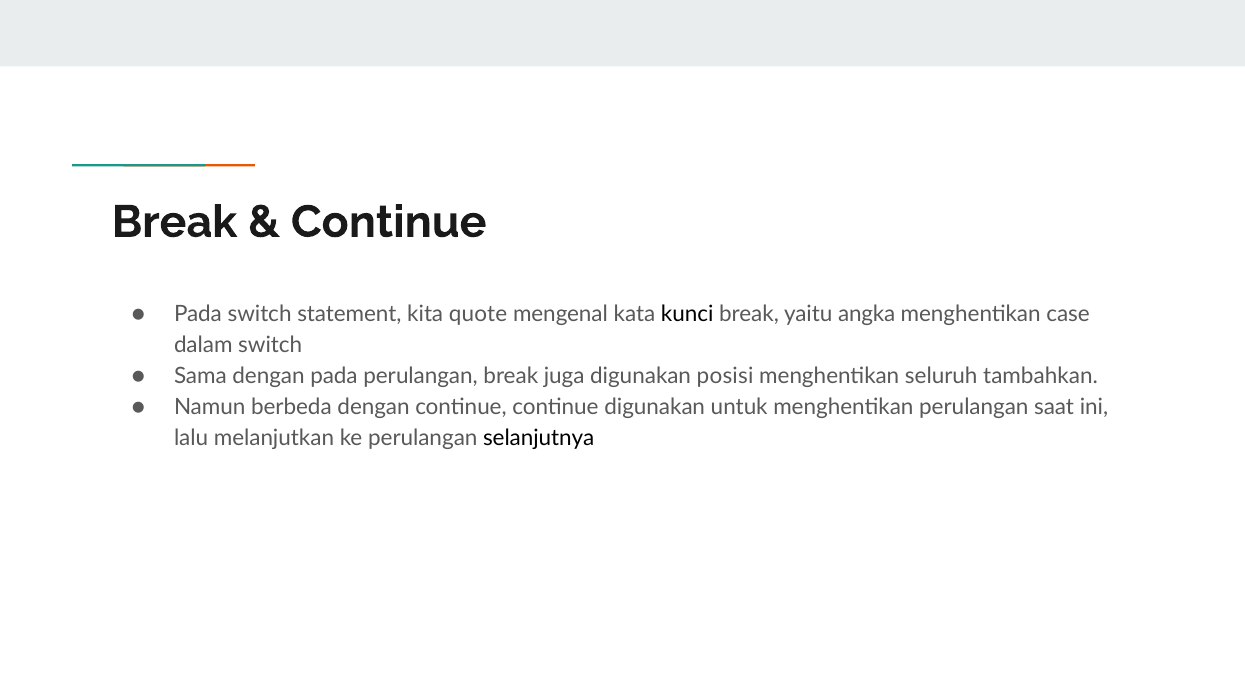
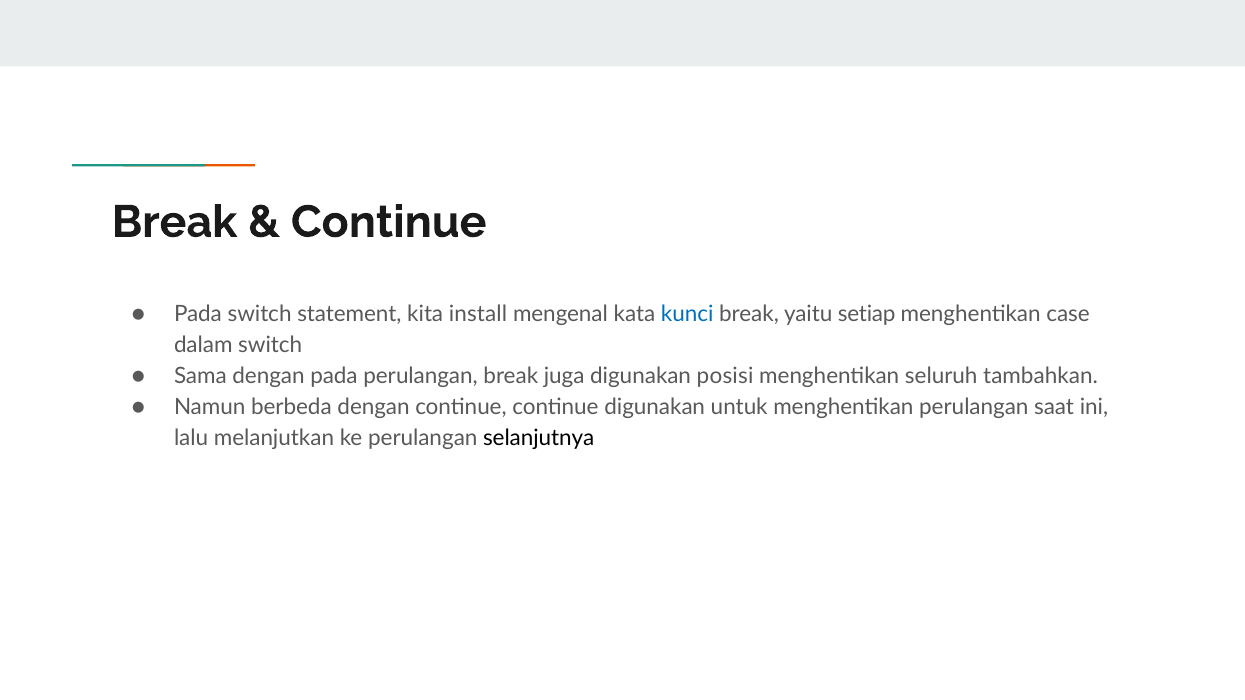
quote: quote -> install
kunci colour: black -> blue
angka: angka -> setiap
